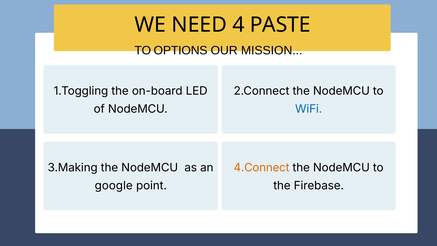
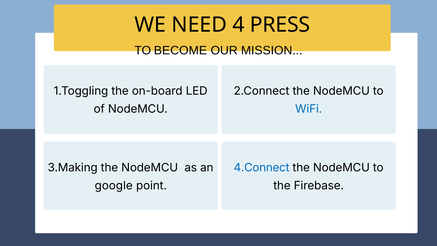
PASTE: PASTE -> PRESS
OPTIONS: OPTIONS -> BECOME
4.Connect colour: orange -> blue
